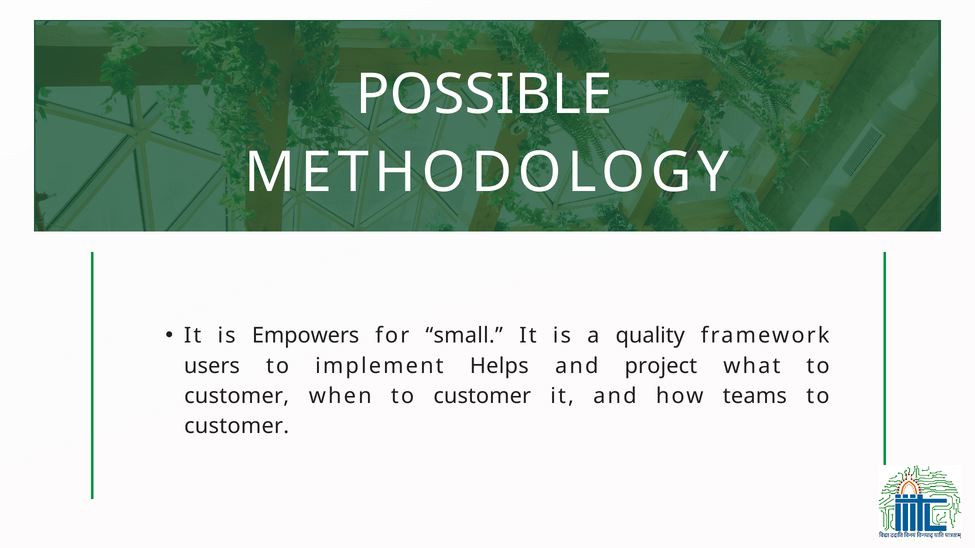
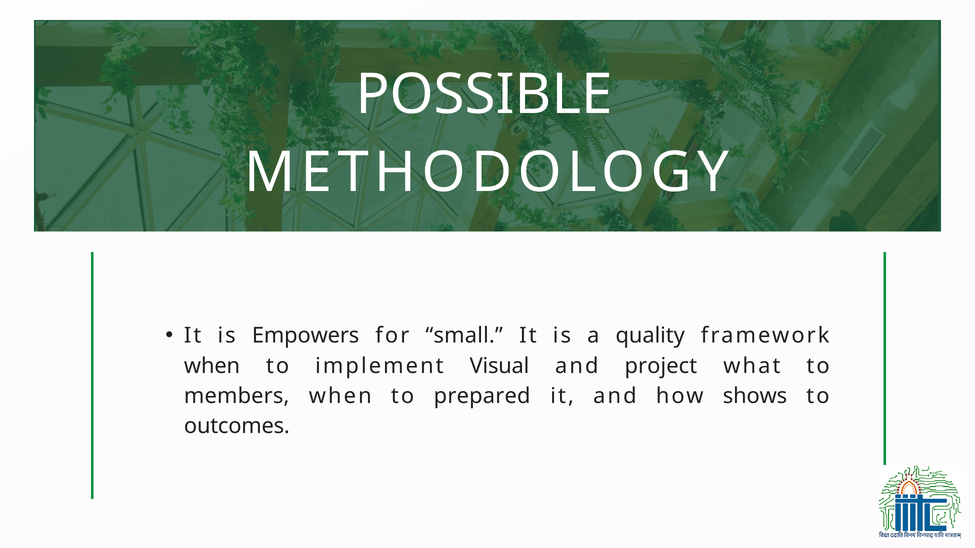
users at (212, 366): users -> when
Helps: Helps -> Visual
customer at (237, 396): customer -> members
when to customer: customer -> prepared
teams: teams -> shows
customer at (237, 426): customer -> outcomes
